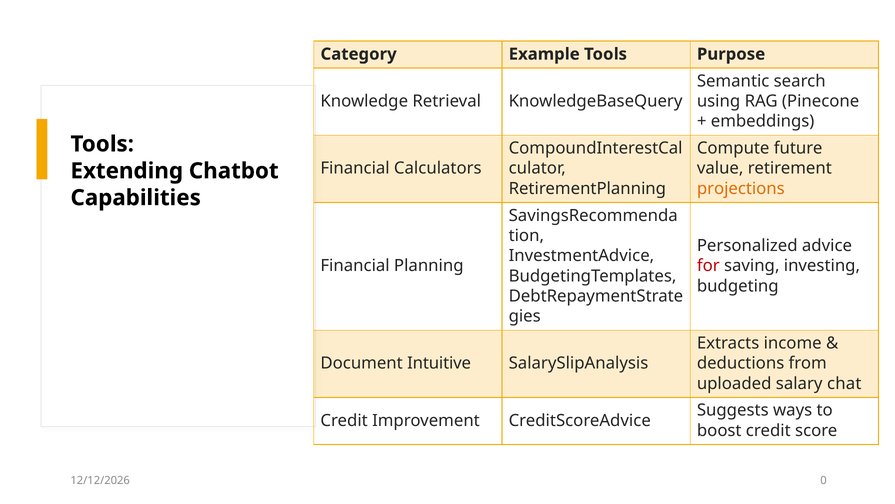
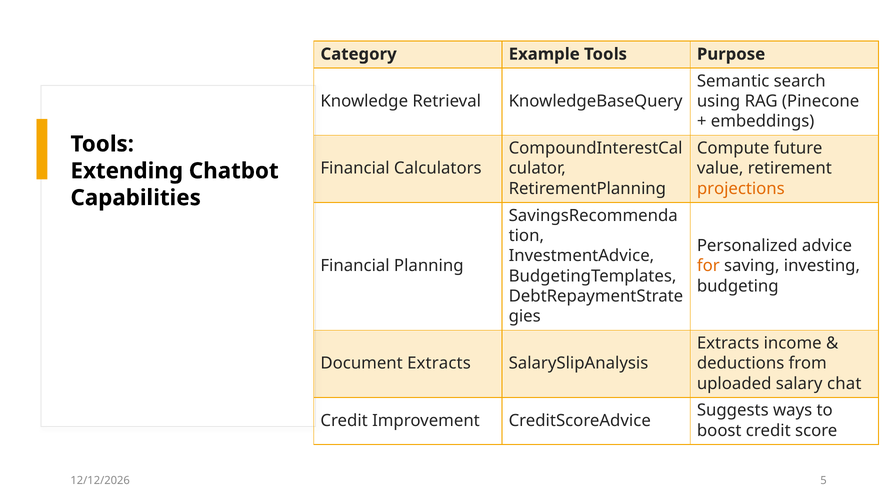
for colour: red -> orange
Document Intuitive: Intuitive -> Extracts
0: 0 -> 5
